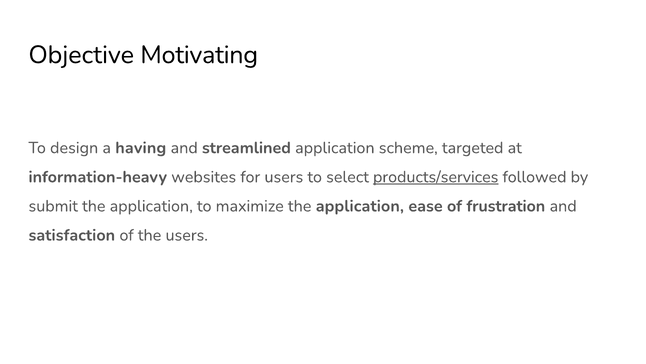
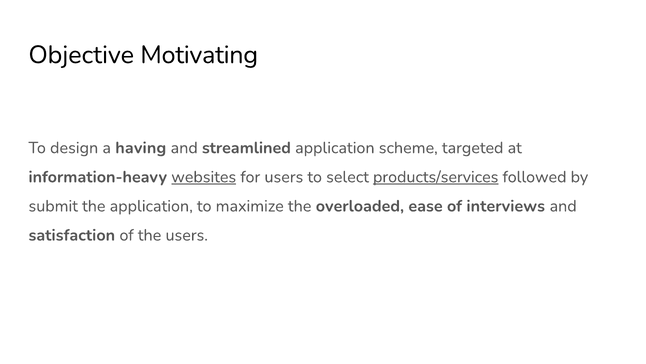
websites underline: none -> present
maximize the application: application -> overloaded
frustration: frustration -> interviews
